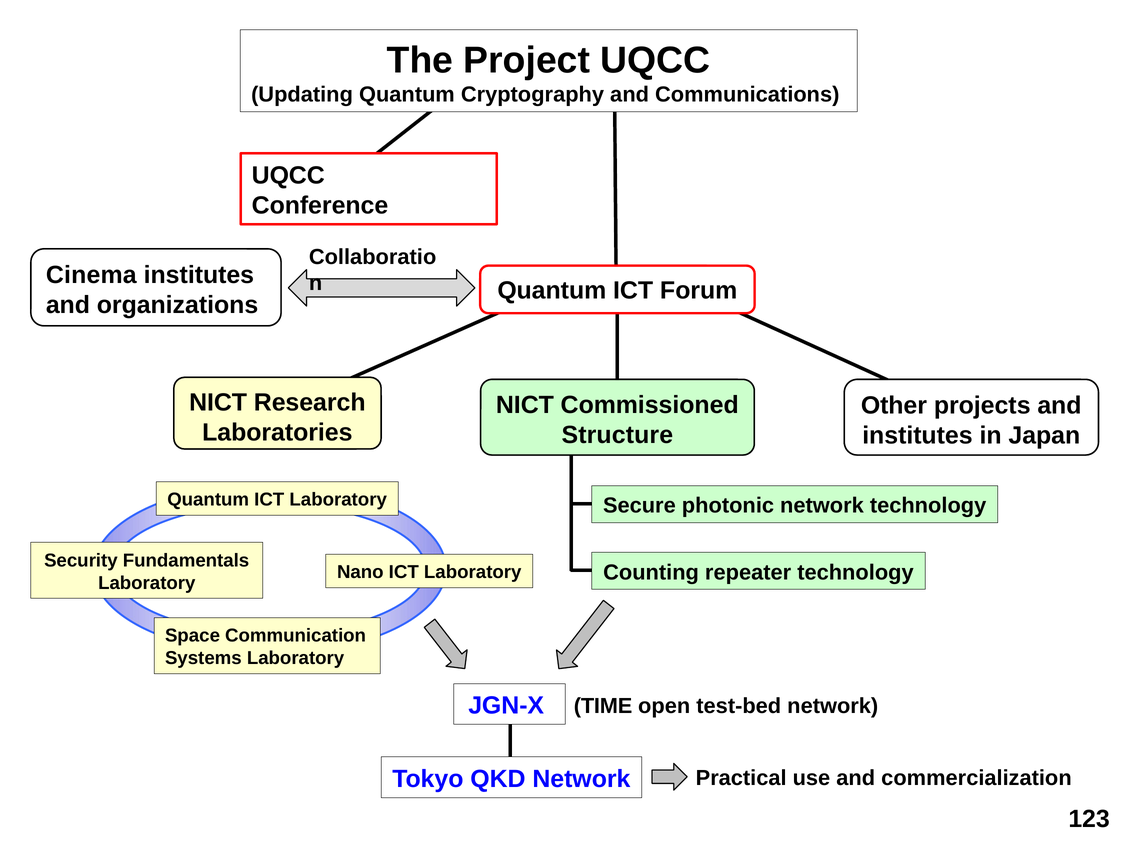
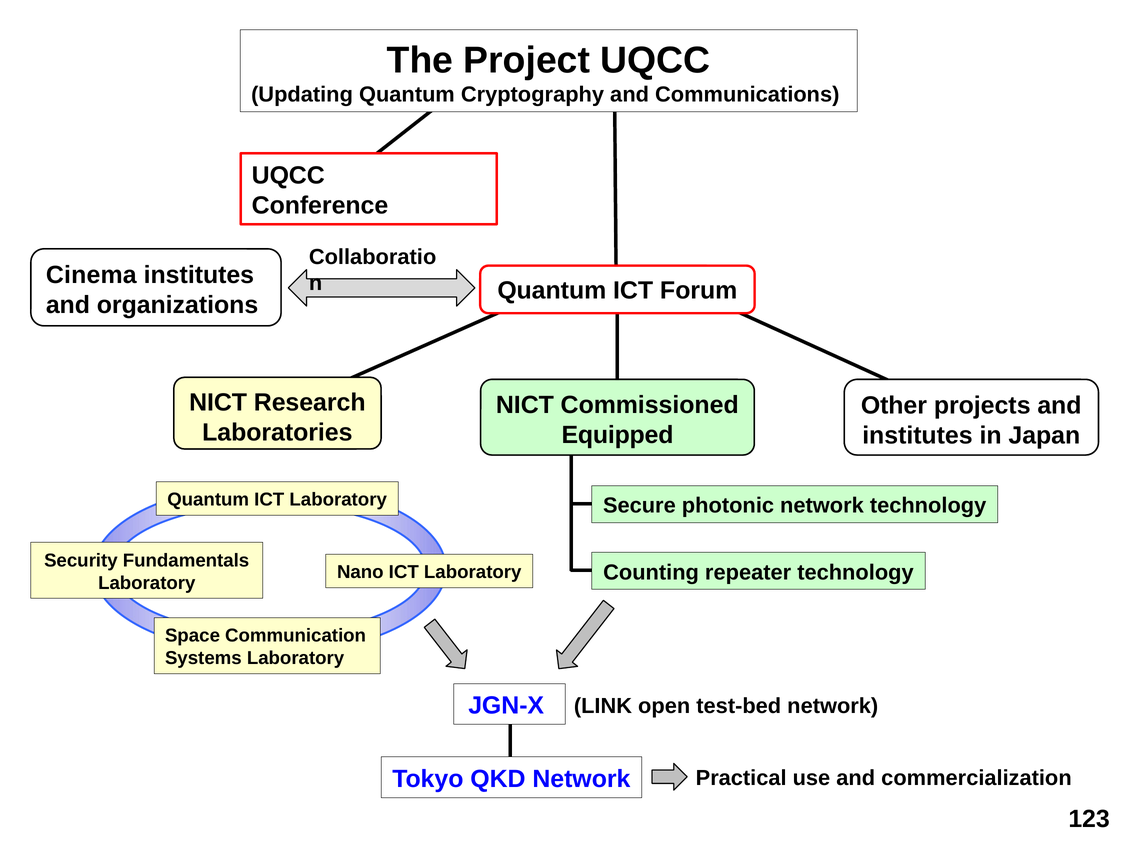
Structure: Structure -> Equipped
TIME: TIME -> LINK
